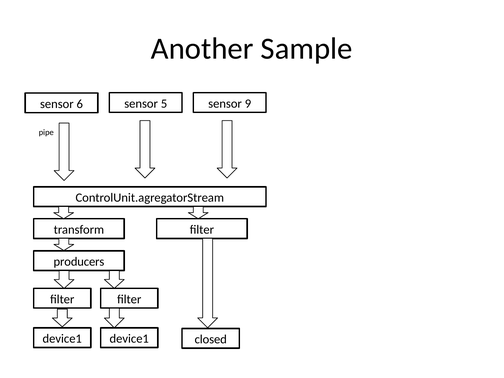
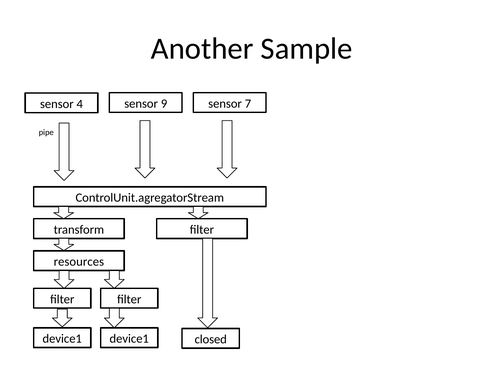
5: 5 -> 9
9: 9 -> 7
6: 6 -> 4
producers: producers -> resources
